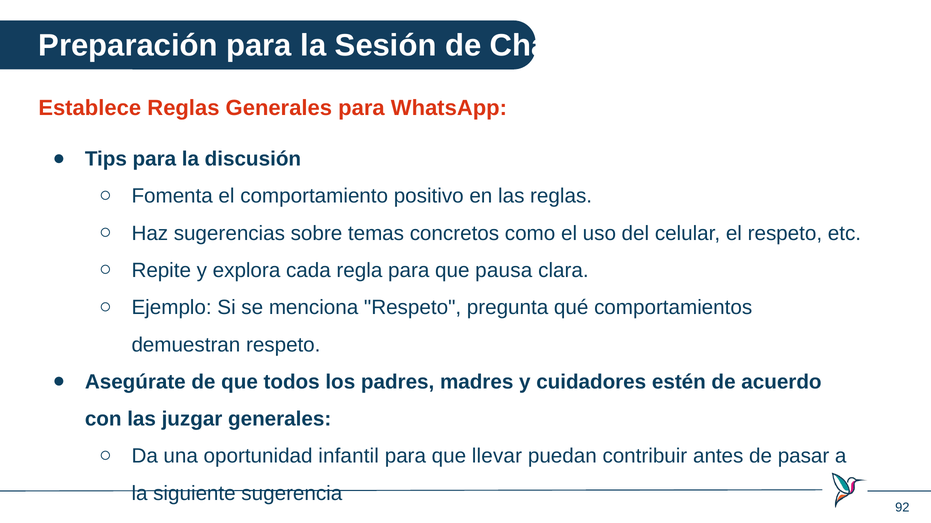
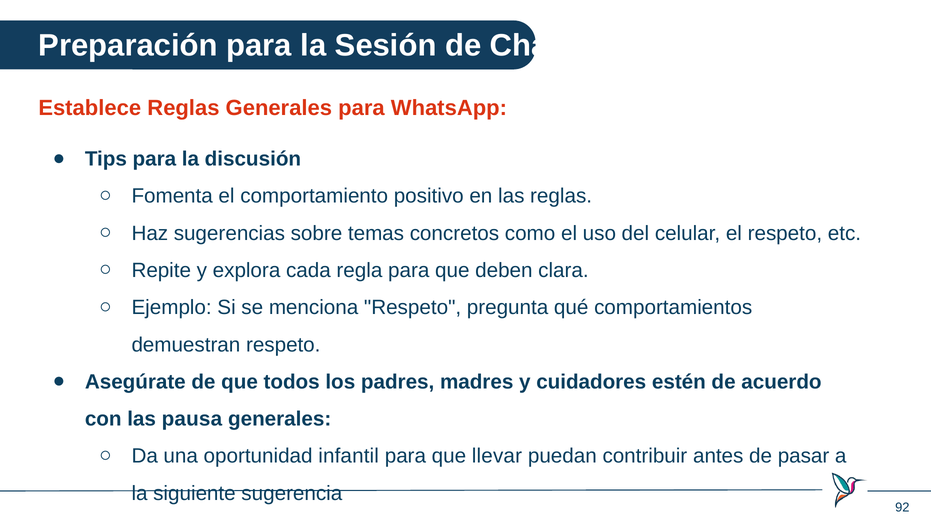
pausa: pausa -> deben
juzgar: juzgar -> pausa
